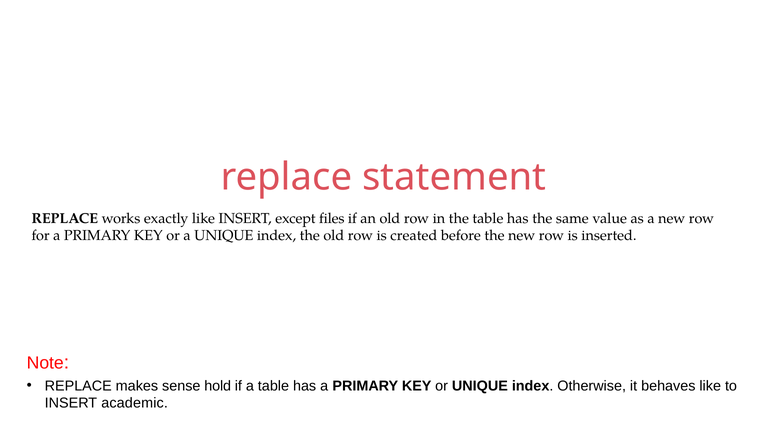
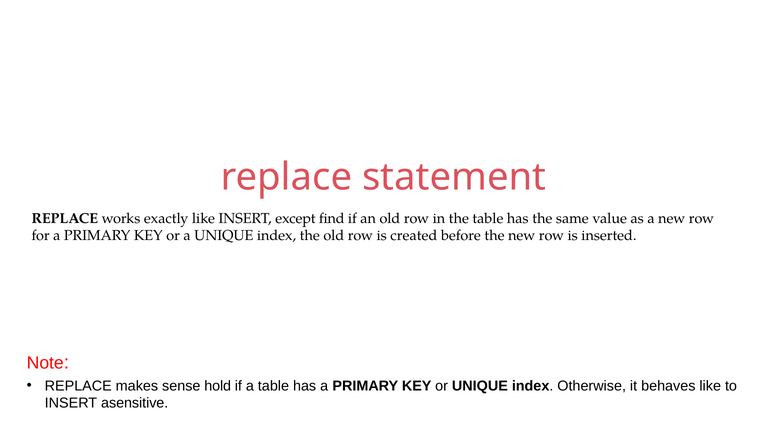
files: files -> find
academic: academic -> asensitive
